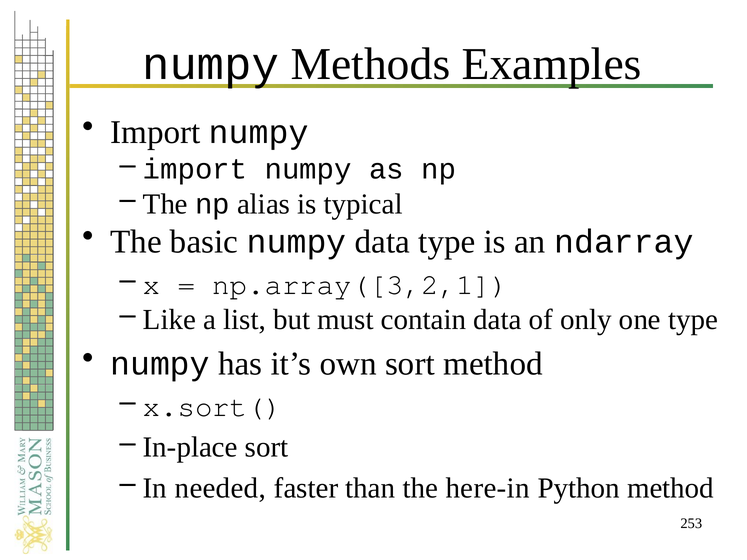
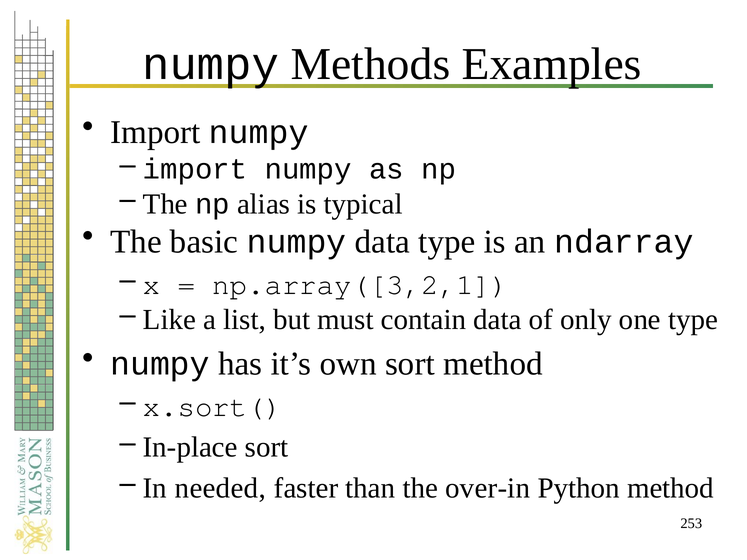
here-in: here-in -> over-in
